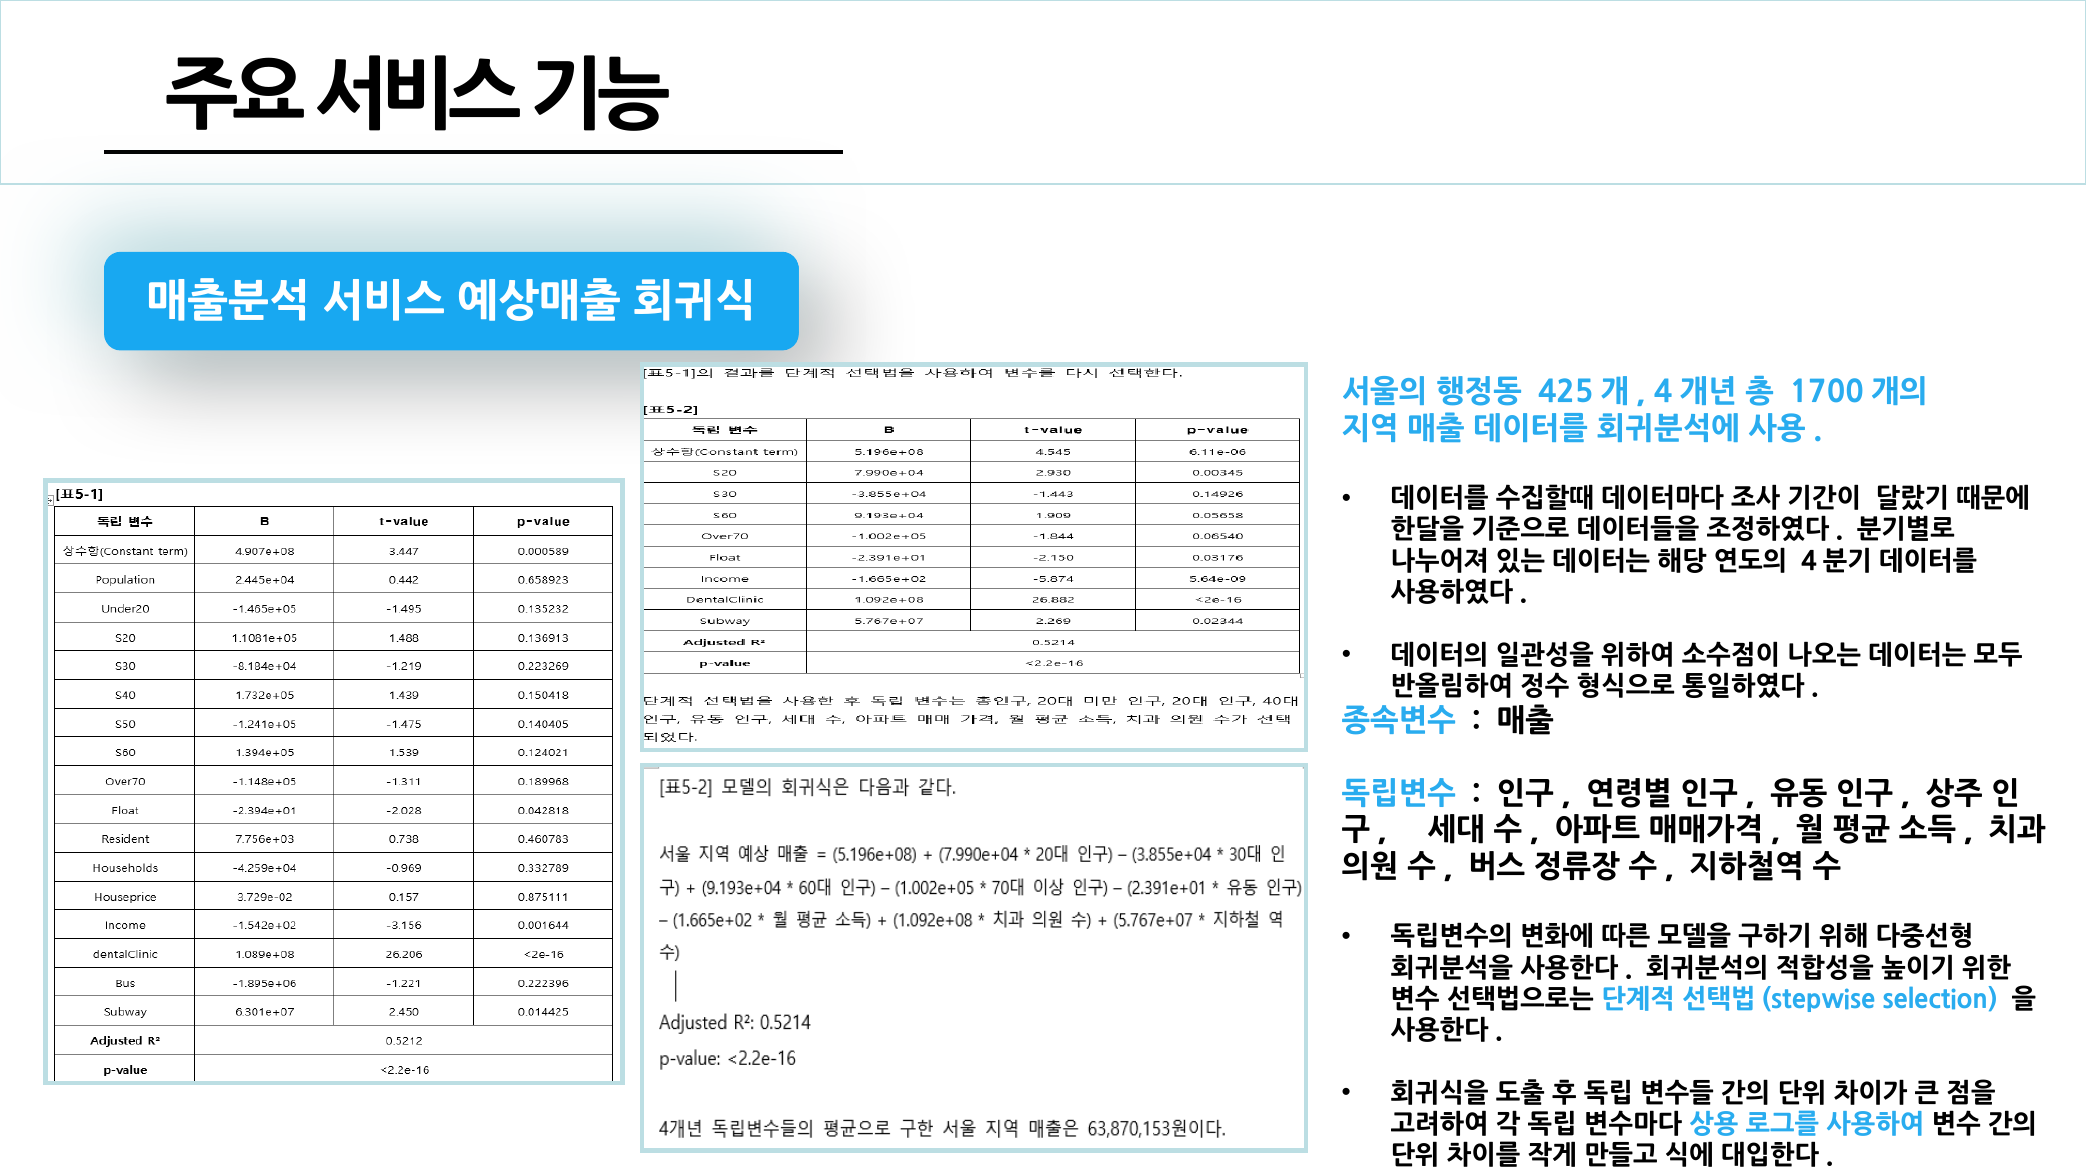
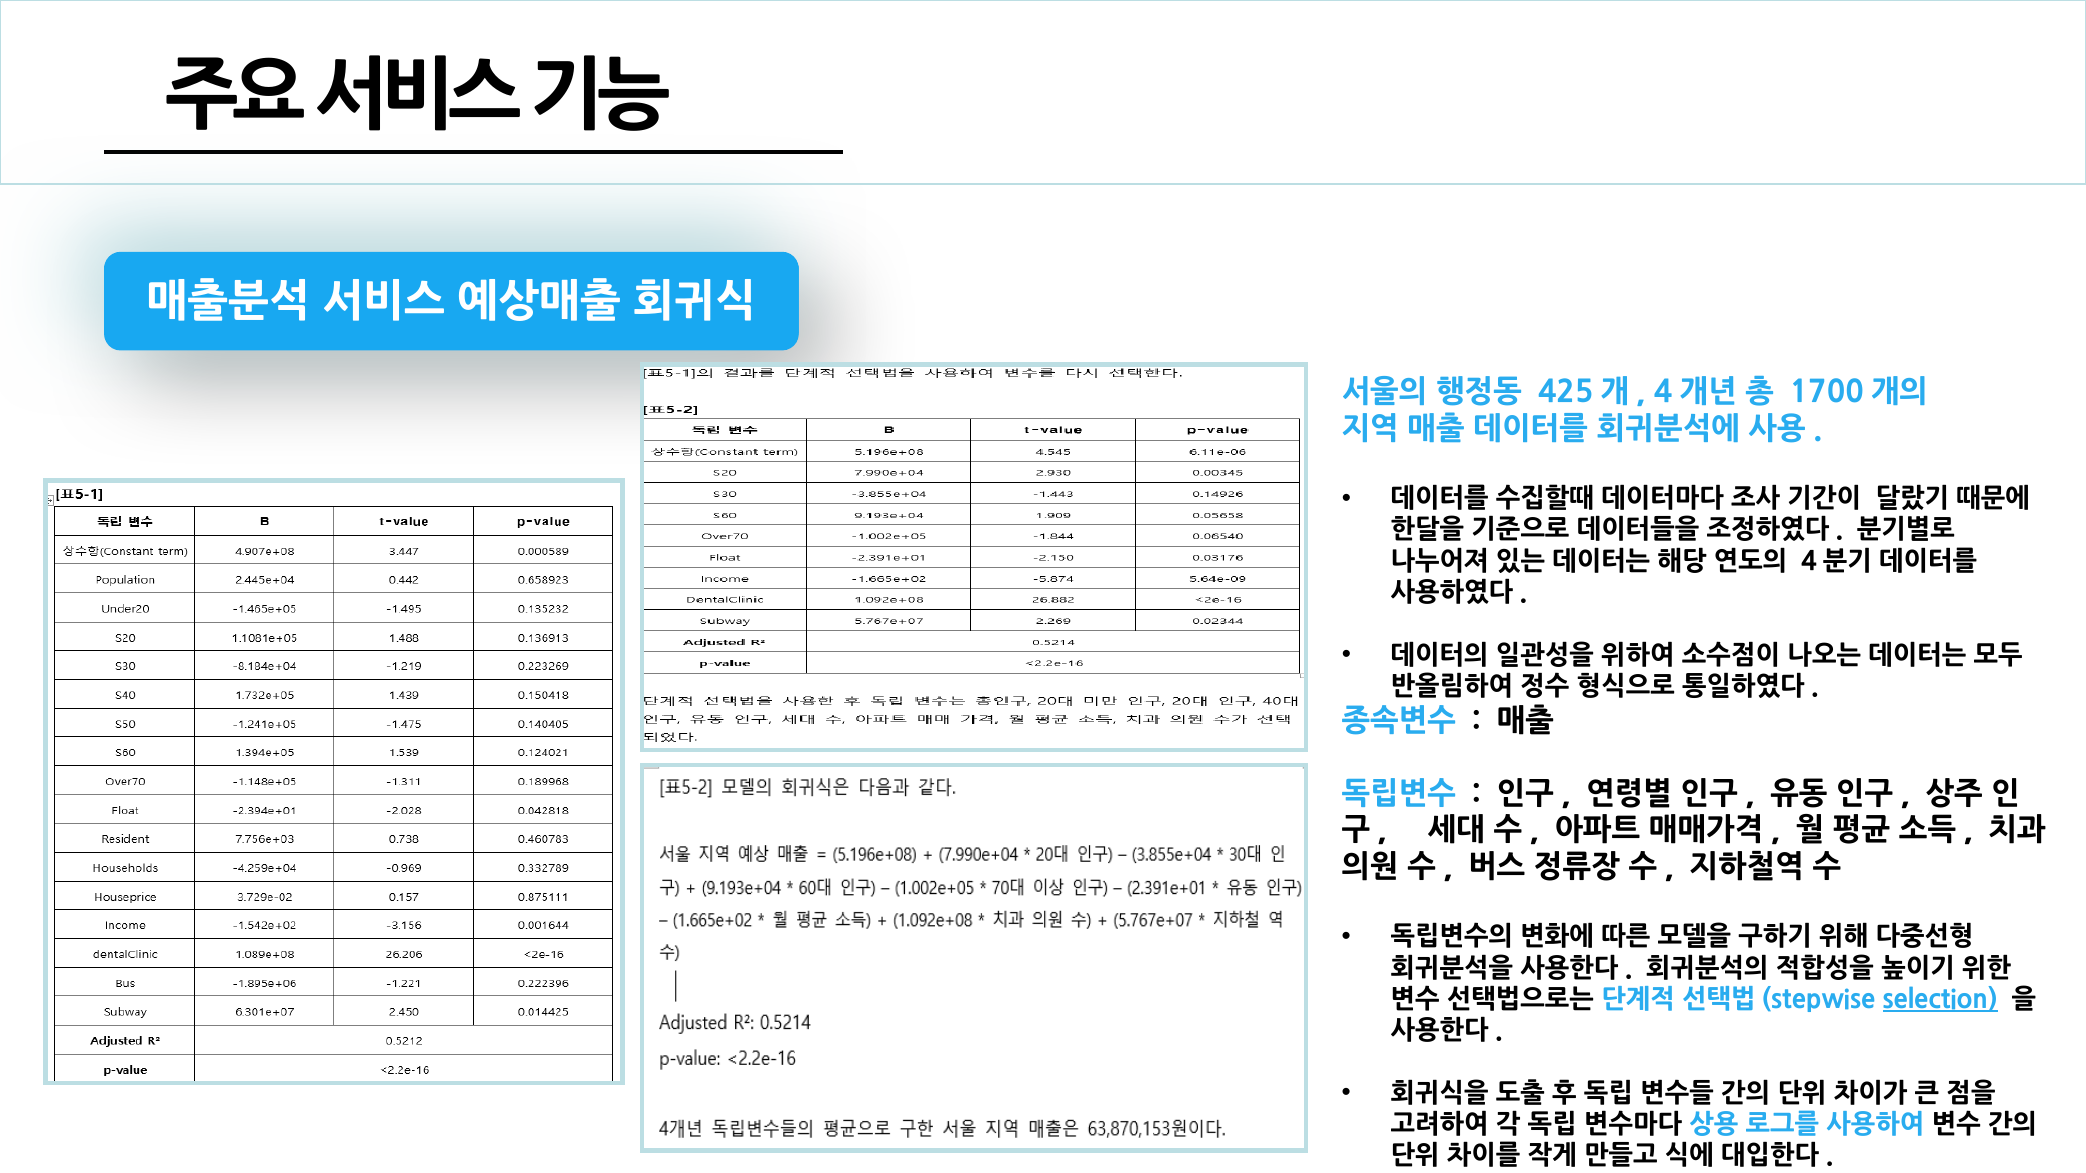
selection underline: none -> present
